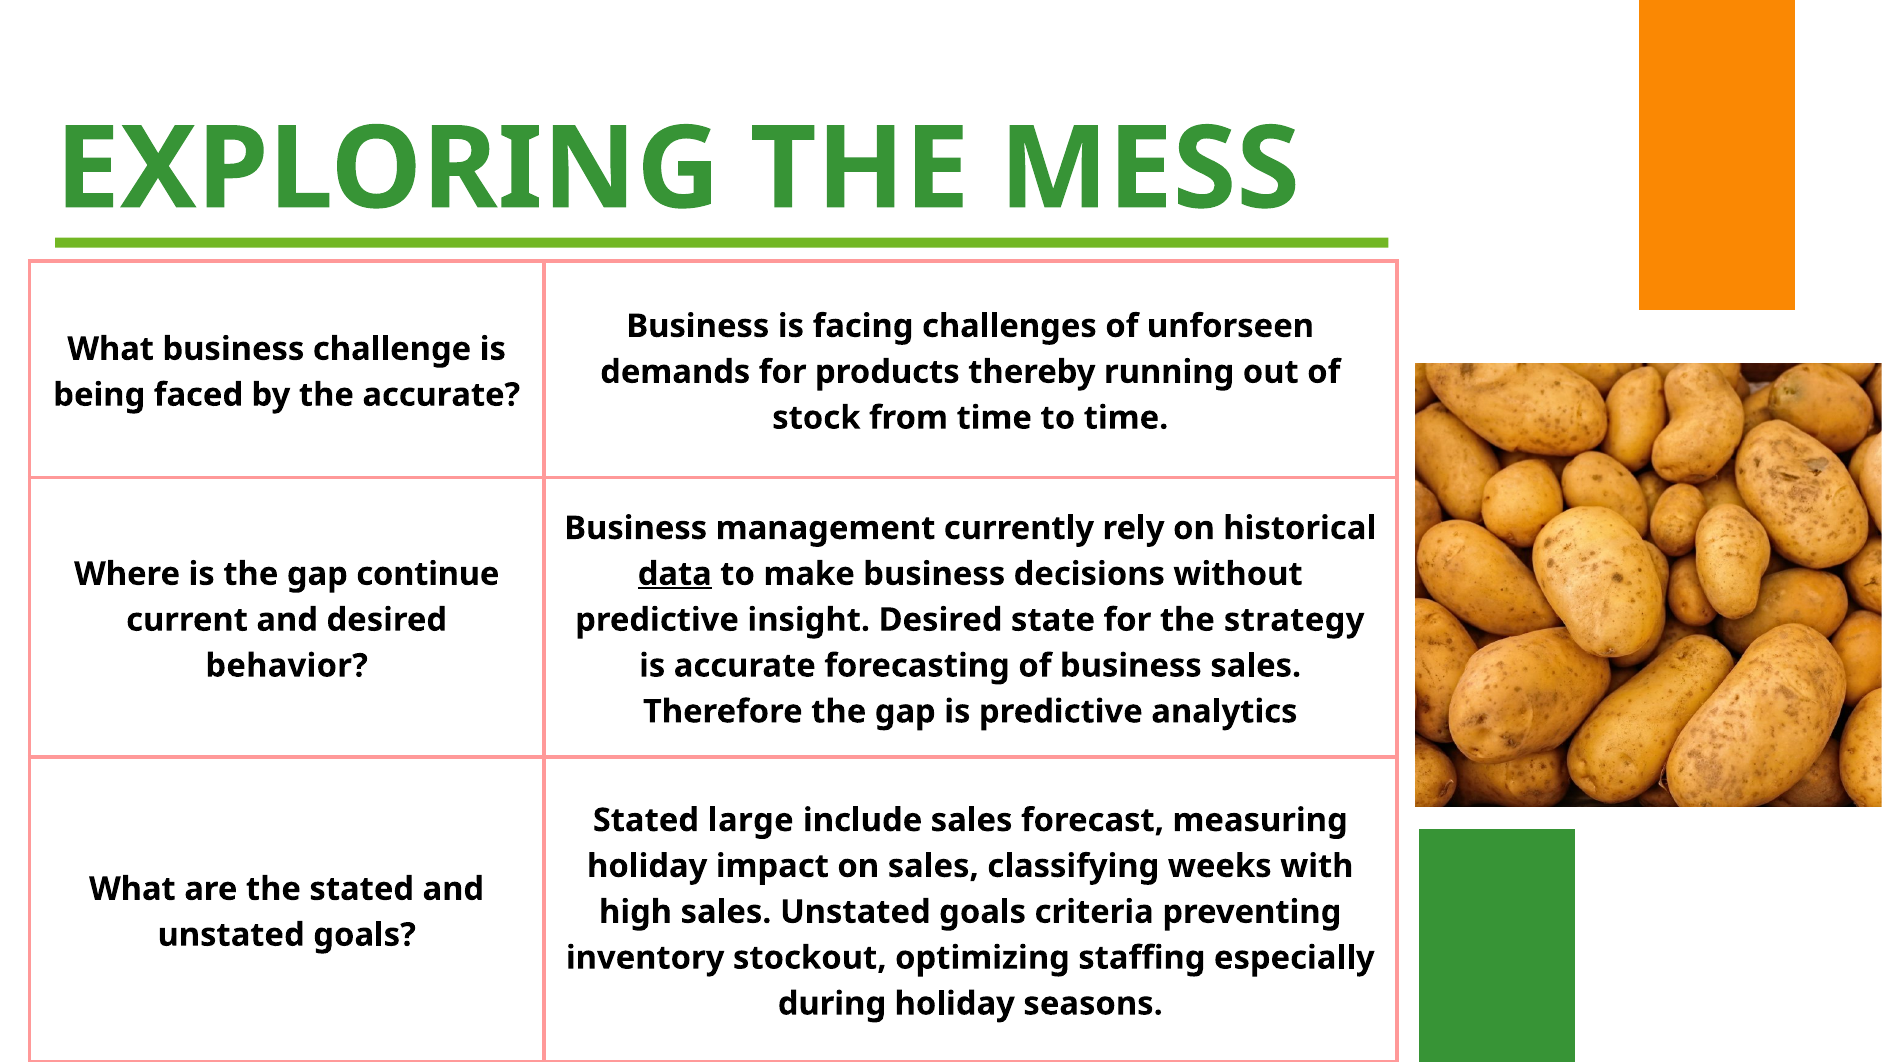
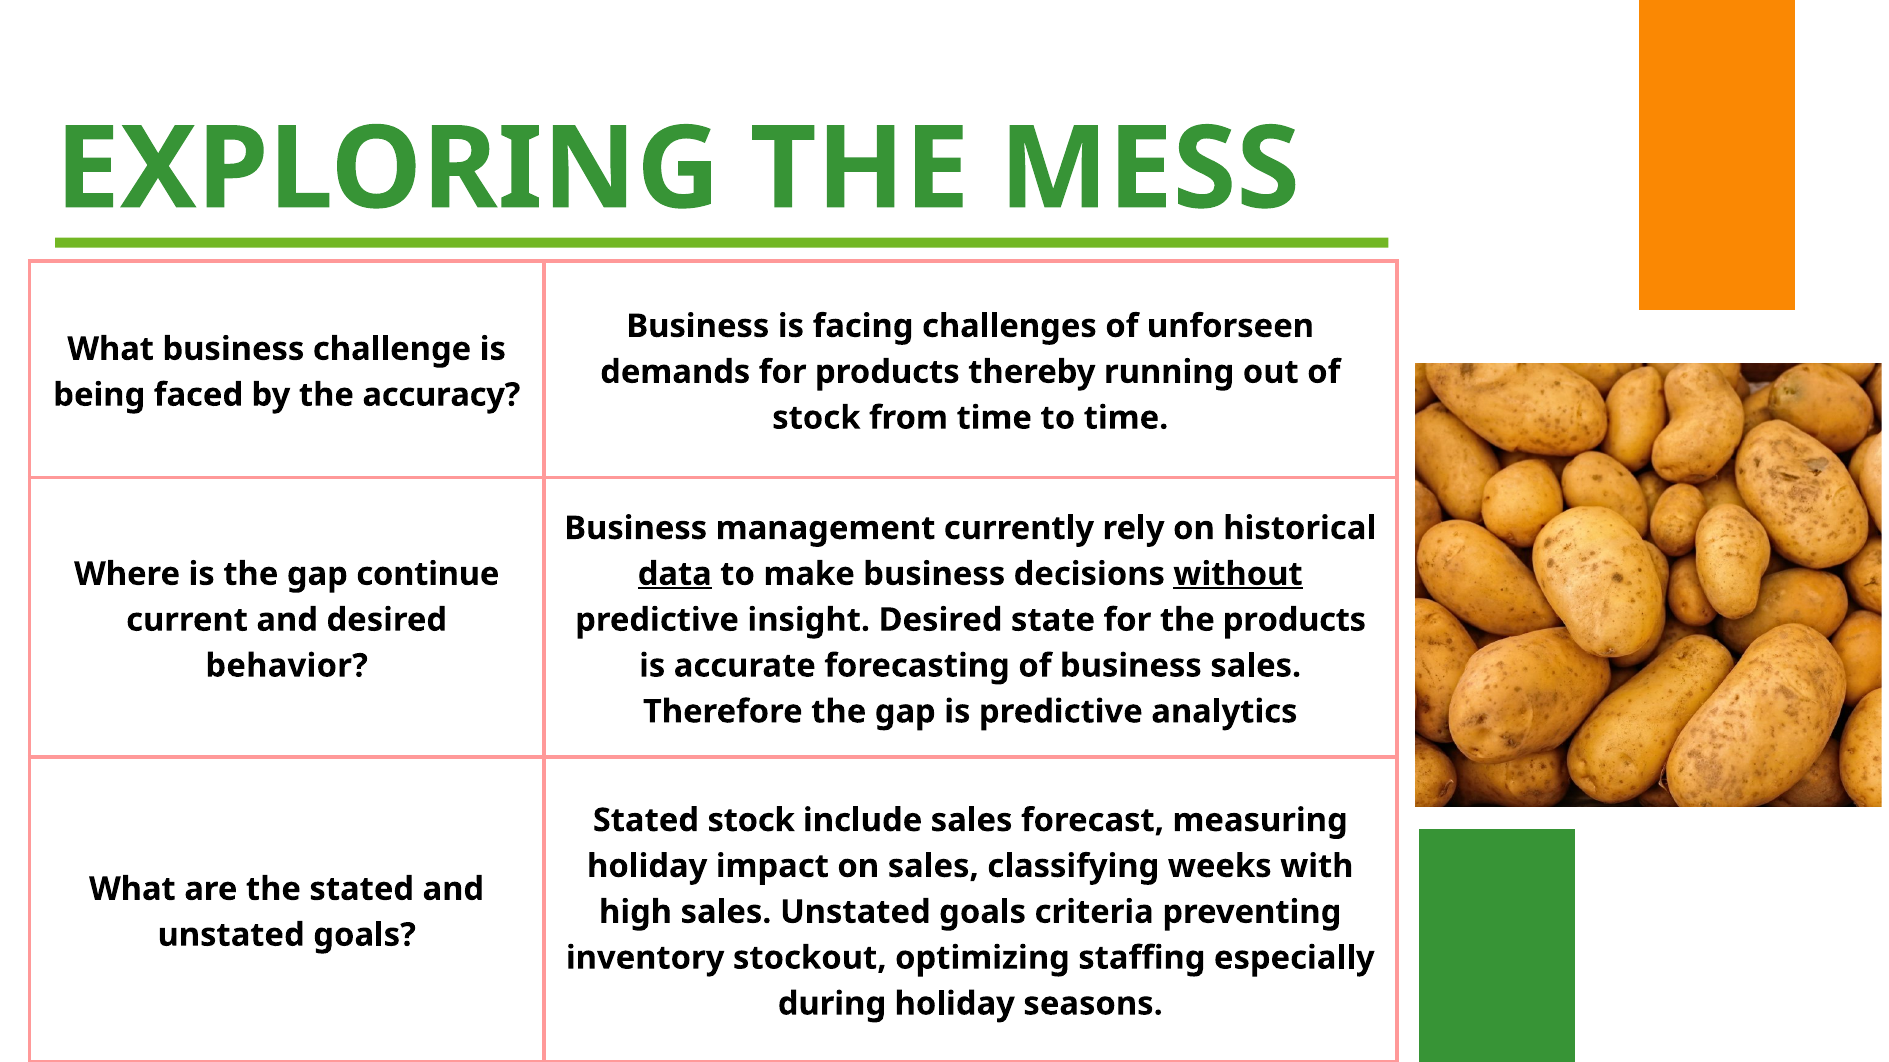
the accurate: accurate -> accuracy
without underline: none -> present
the strategy: strategy -> products
Stated large: large -> stock
